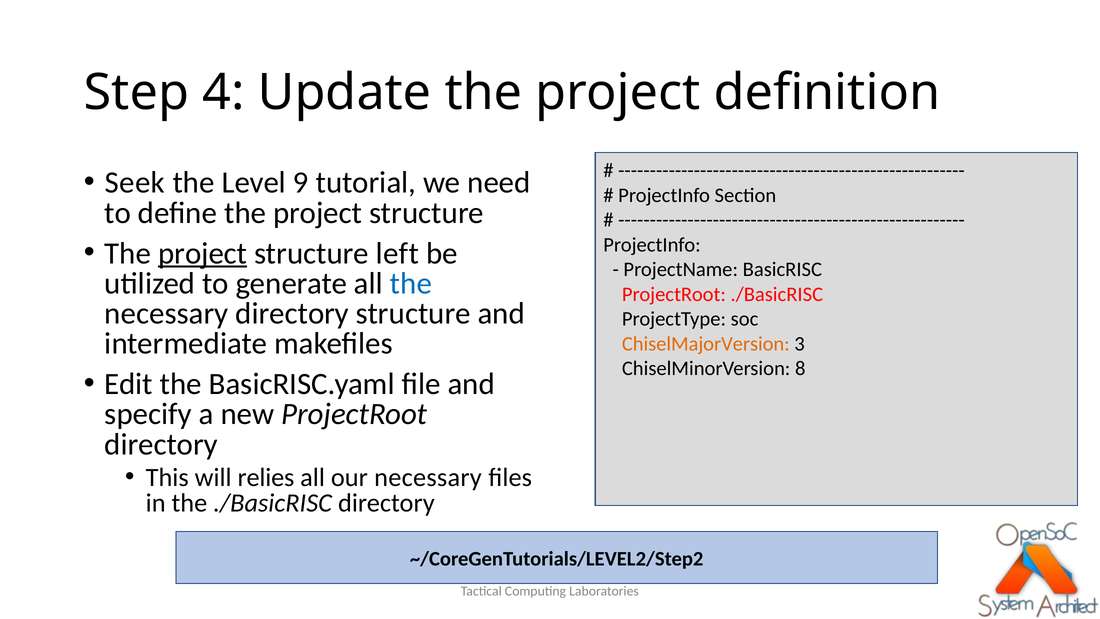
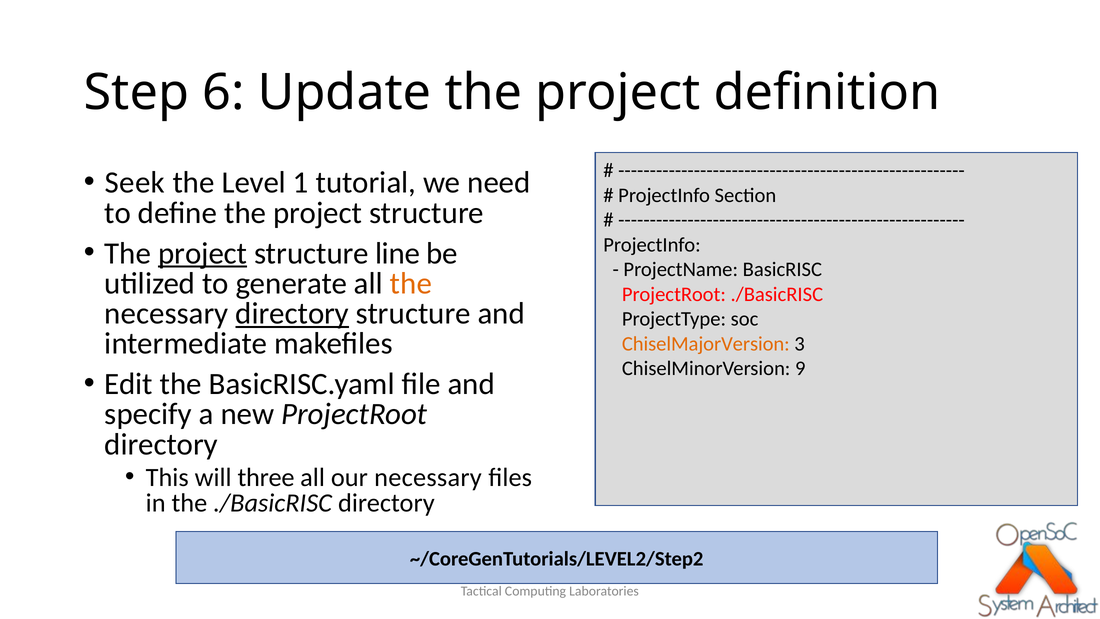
4: 4 -> 6
9: 9 -> 1
left: left -> line
the at (411, 283) colour: blue -> orange
directory at (292, 313) underline: none -> present
8: 8 -> 9
relies: relies -> three
